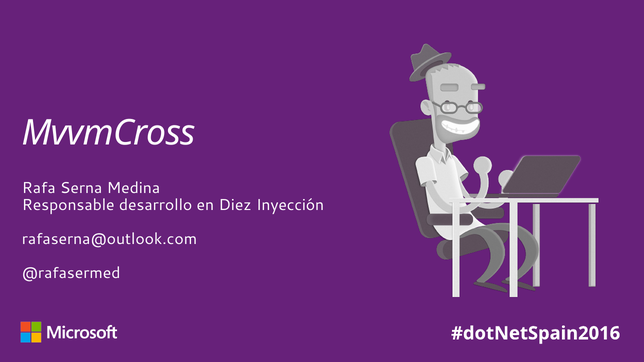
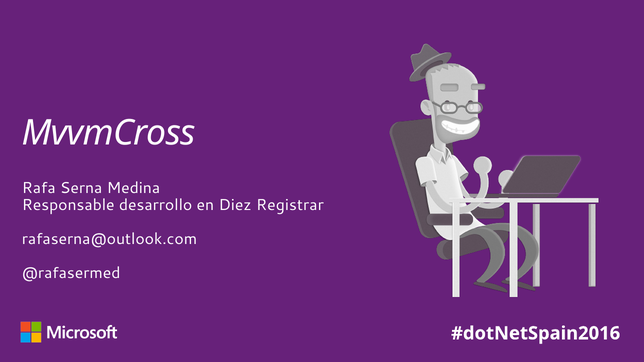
Inyección: Inyección -> Registrar
